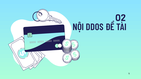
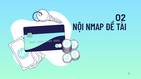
DDOS: DDOS -> NMAP
